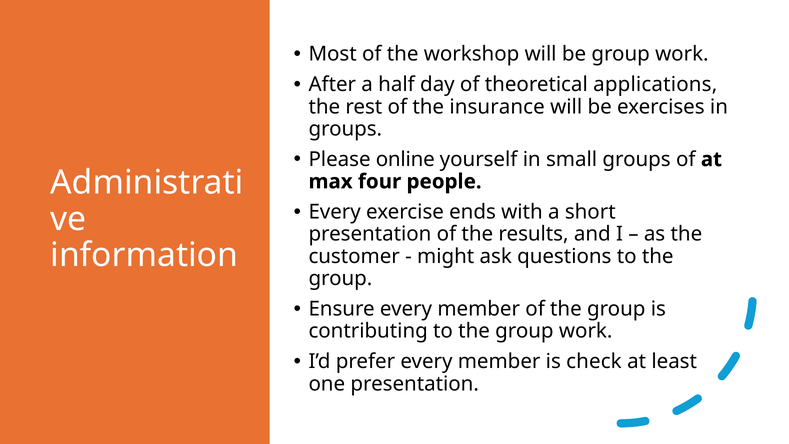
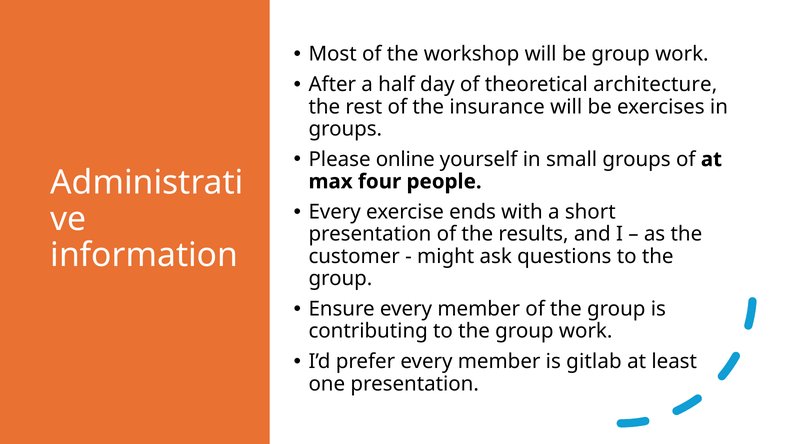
applications: applications -> architecture
check: check -> gitlab
